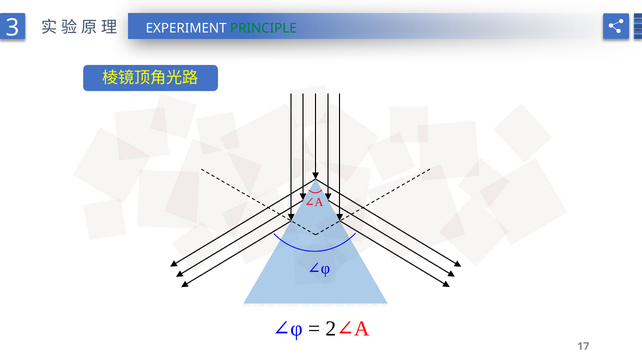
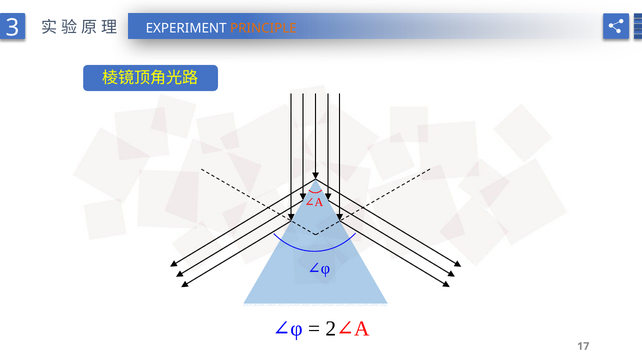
PRINCIPLE colour: green -> orange
